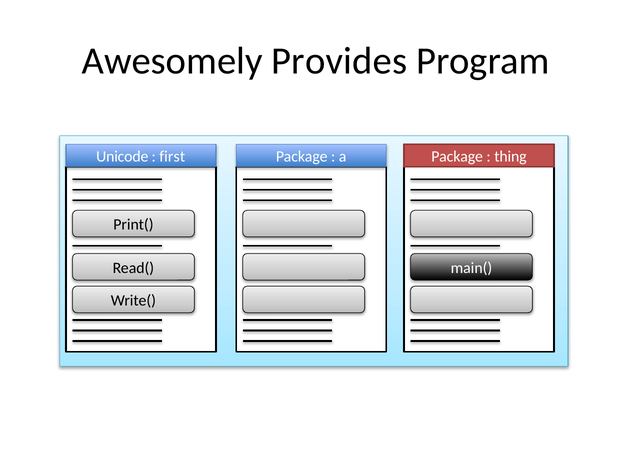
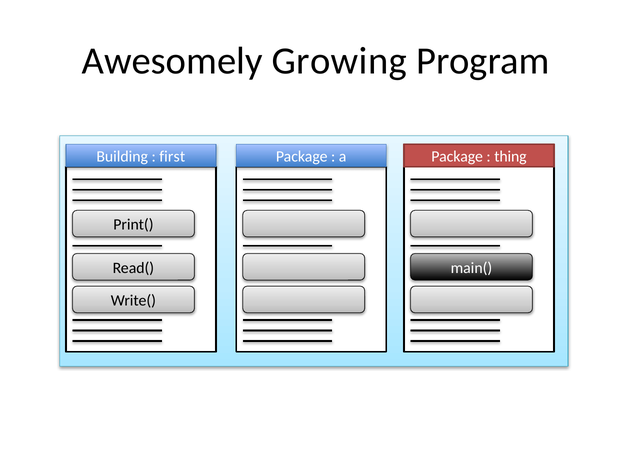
Provides: Provides -> Growing
Unicode: Unicode -> Building
